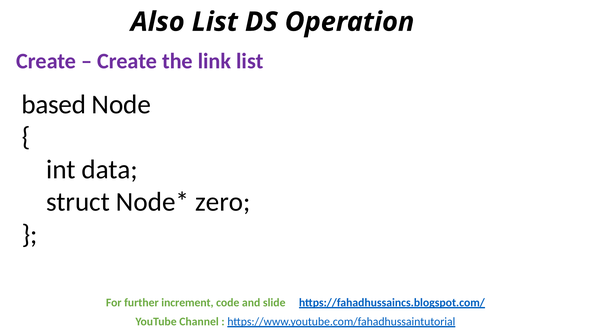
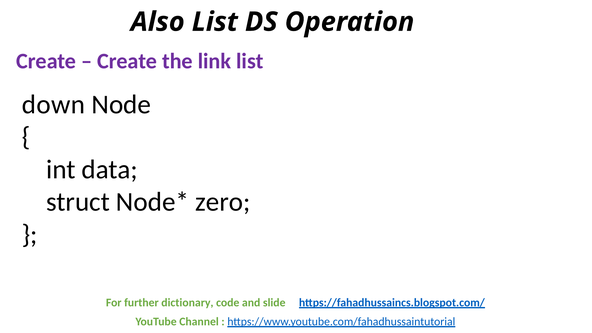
based: based -> down
increment: increment -> dictionary
